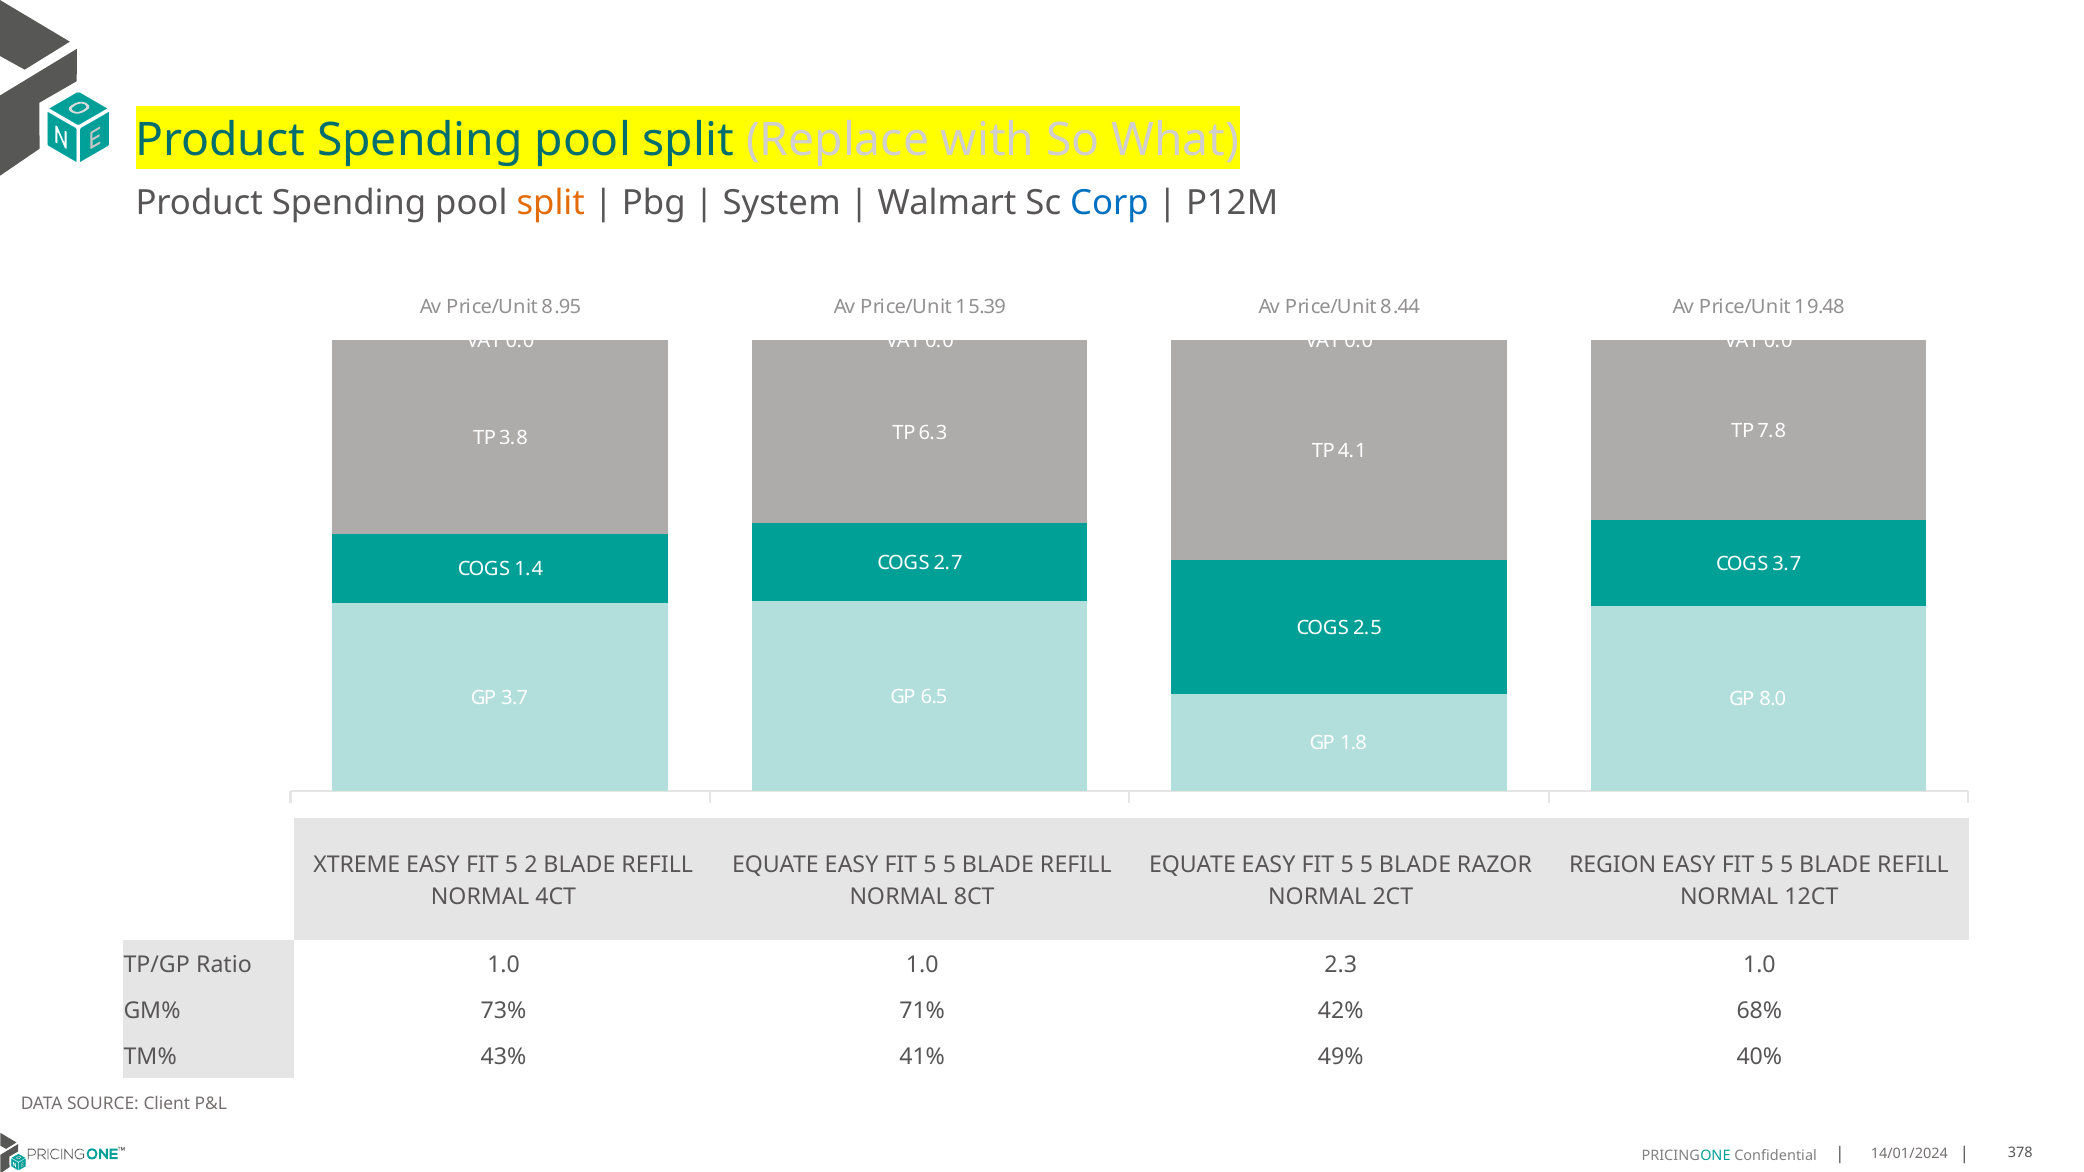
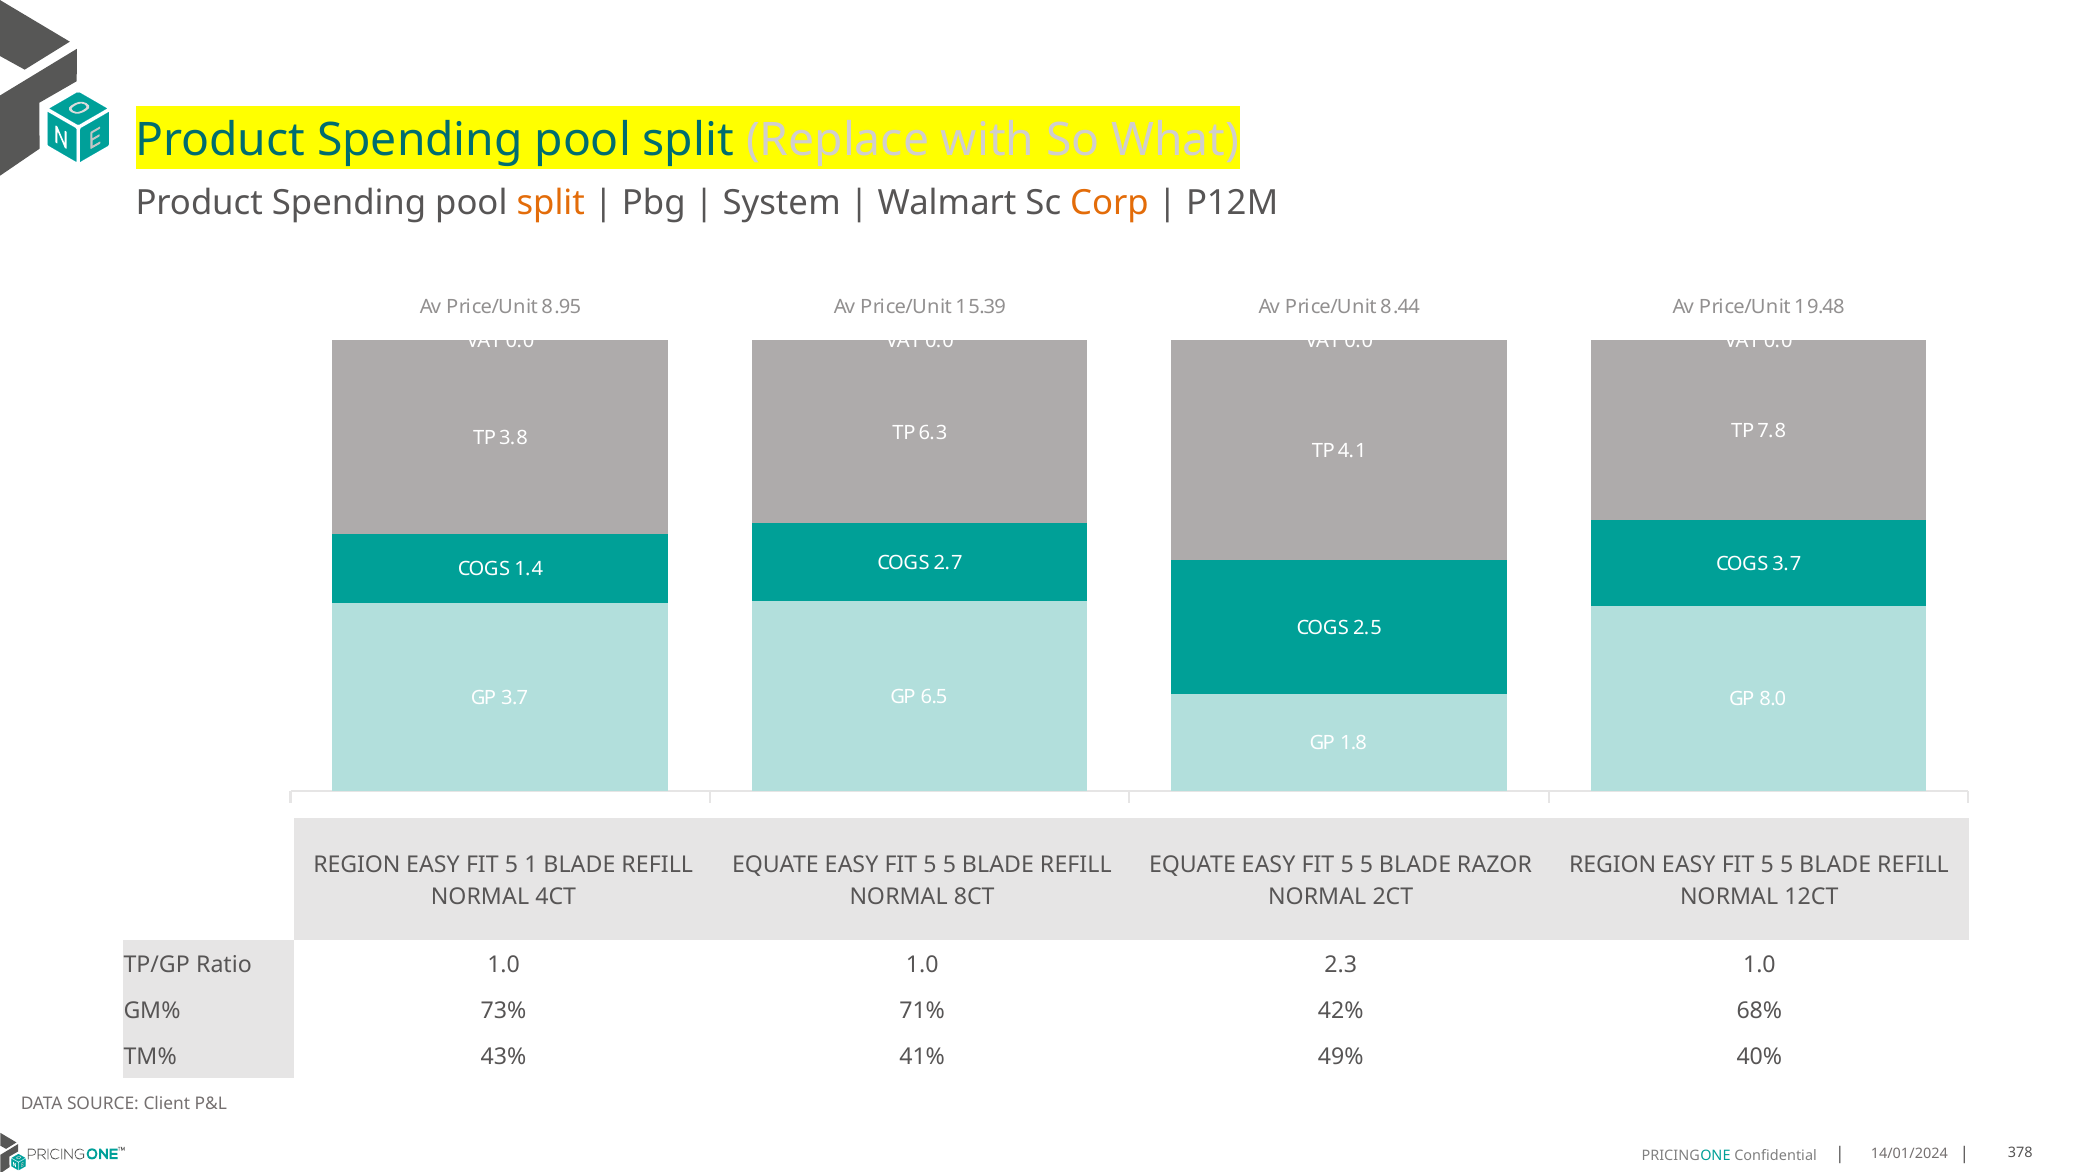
Corp colour: blue -> orange
XTREME at (357, 865): XTREME -> REGION
2: 2 -> 1
